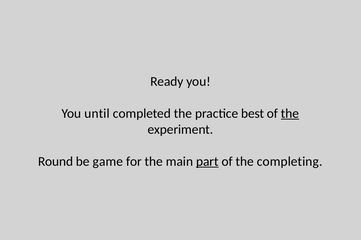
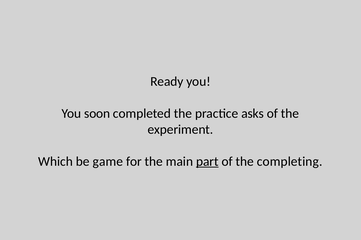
until: until -> soon
best: best -> asks
the at (290, 114) underline: present -> none
Round: Round -> Which
